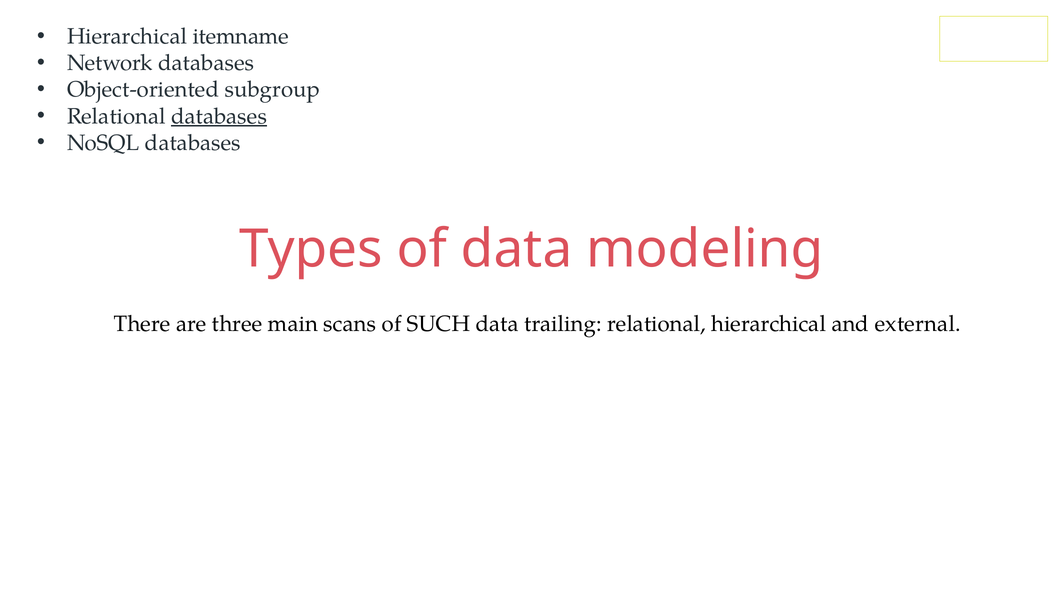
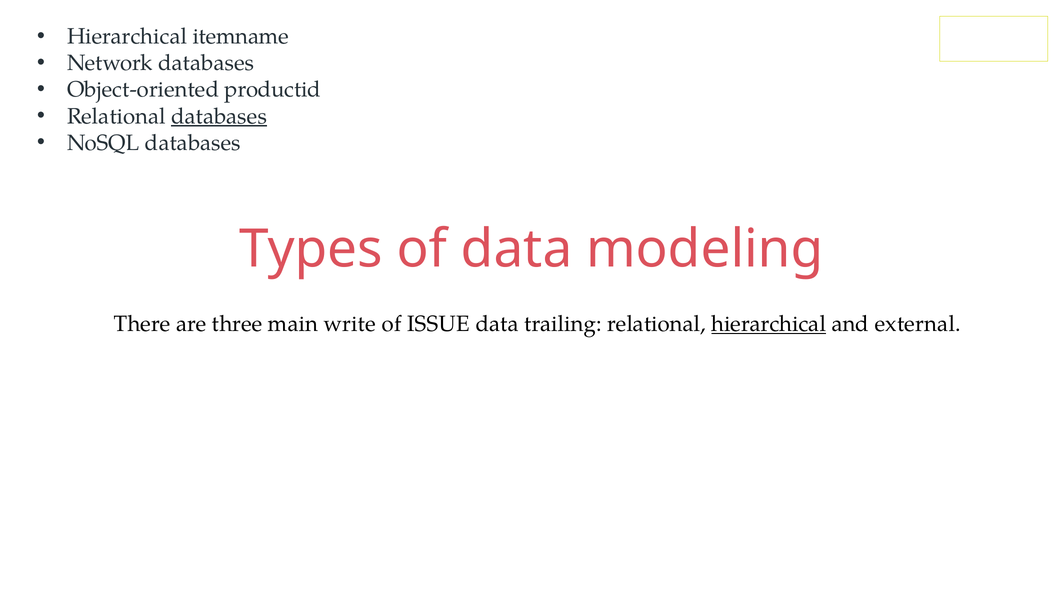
subgroup: subgroup -> productid
scans: scans -> write
SUCH: SUCH -> ISSUE
hierarchical at (769, 324) underline: none -> present
